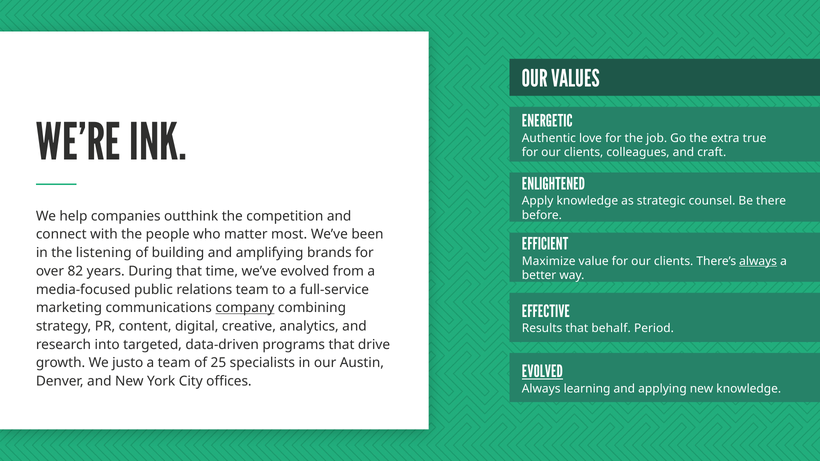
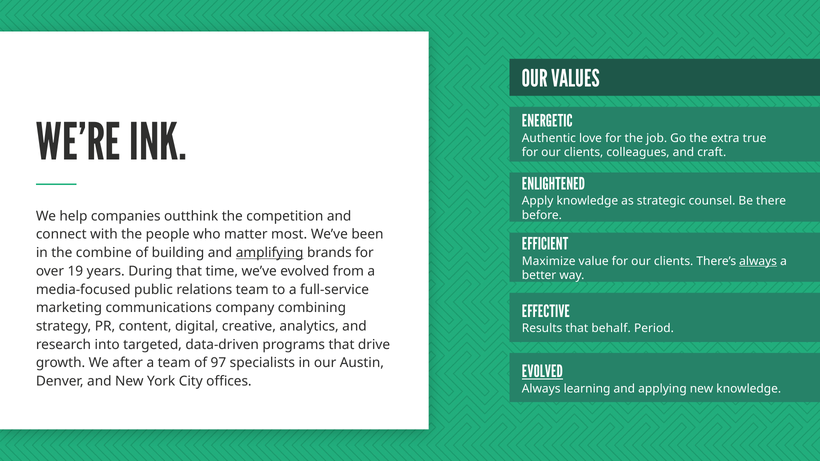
listening: listening -> combine
amplifying underline: none -> present
82: 82 -> 19
company underline: present -> none
justo: justo -> after
25: 25 -> 97
